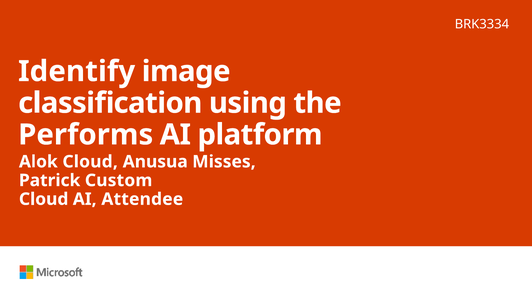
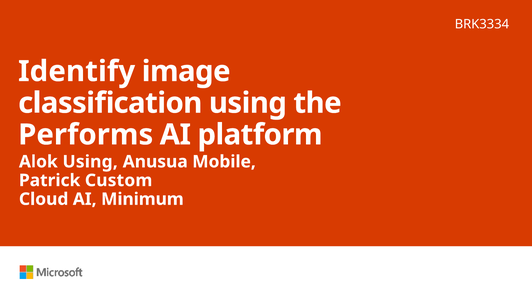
Alok Cloud: Cloud -> Using
Misses: Misses -> Mobile
Attendee: Attendee -> Minimum
